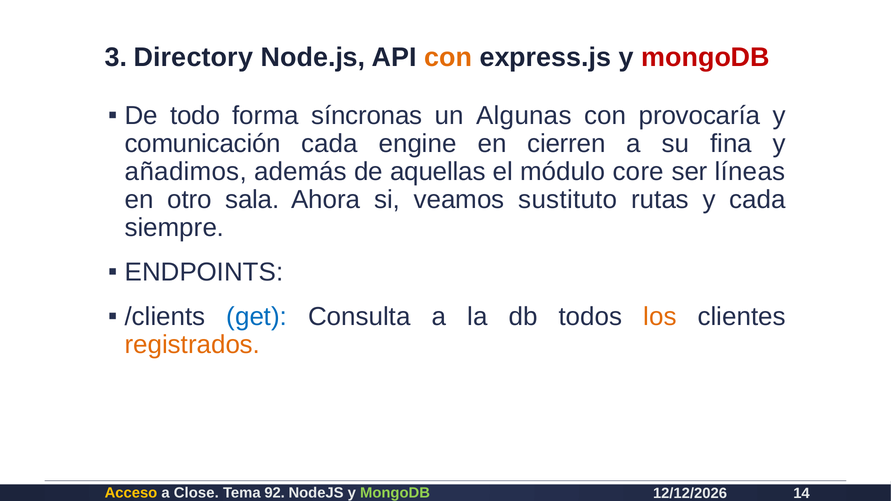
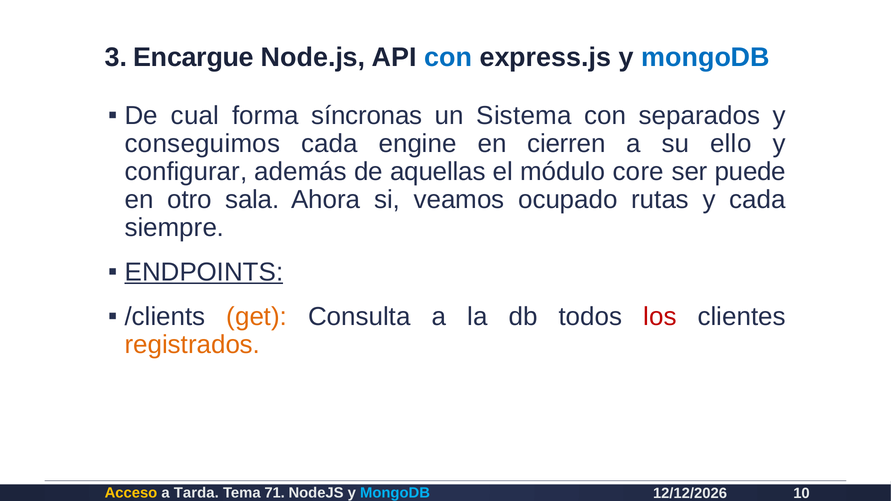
Directory: Directory -> Encargue
con at (448, 57) colour: orange -> blue
mongoDB at (706, 57) colour: red -> blue
todo: todo -> cual
Algunas: Algunas -> Sistema
provocaría: provocaría -> separados
comunicación: comunicación -> conseguimos
fina: fina -> ello
añadimos: añadimos -> configurar
líneas: líneas -> puede
sustituto: sustituto -> ocupado
ENDPOINTS underline: none -> present
get colour: blue -> orange
los colour: orange -> red
Close: Close -> Tarda
92: 92 -> 71
MongoDB at (395, 493) colour: light green -> light blue
14: 14 -> 10
